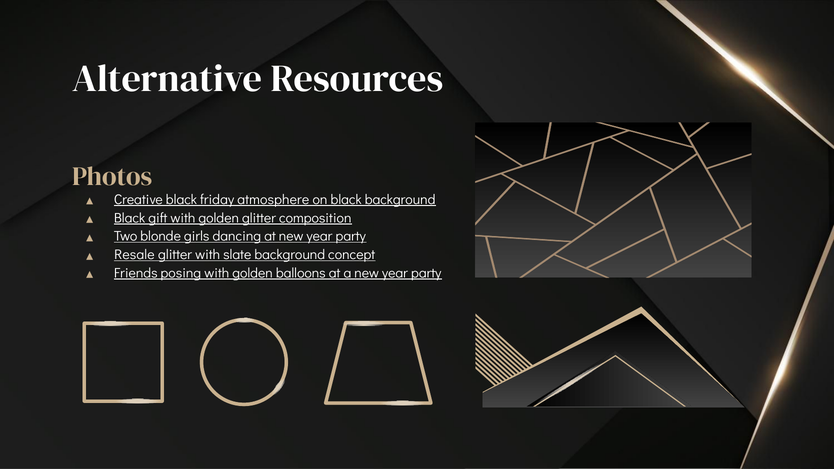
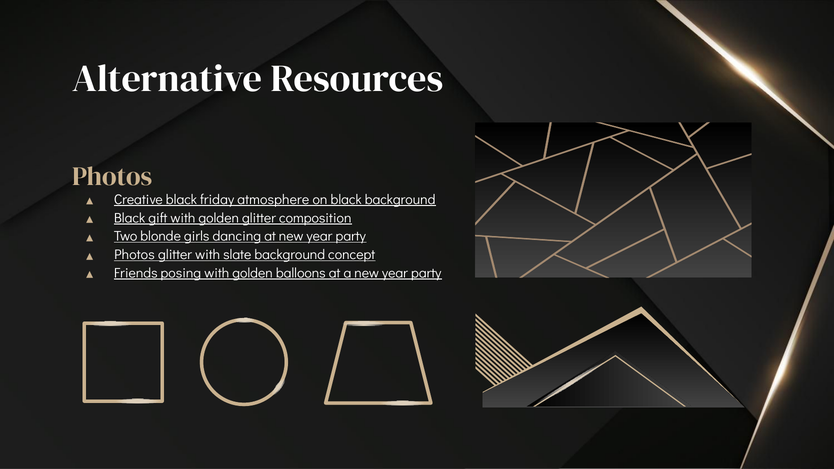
Resale at (134, 255): Resale -> Photos
